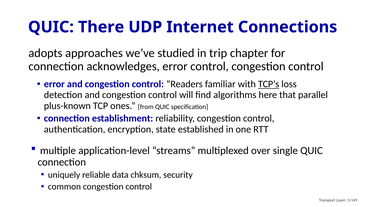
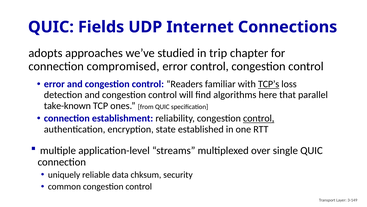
There: There -> Fields
acknowledges: acknowledges -> compromised
plus-known: plus-known -> take-known
control at (259, 118) underline: none -> present
